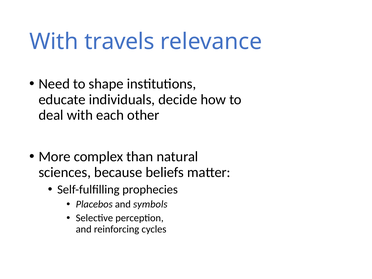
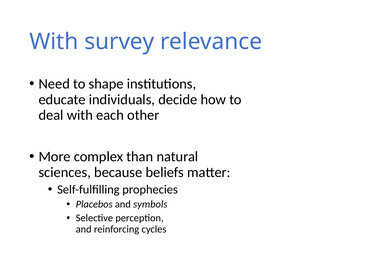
travels: travels -> survey
